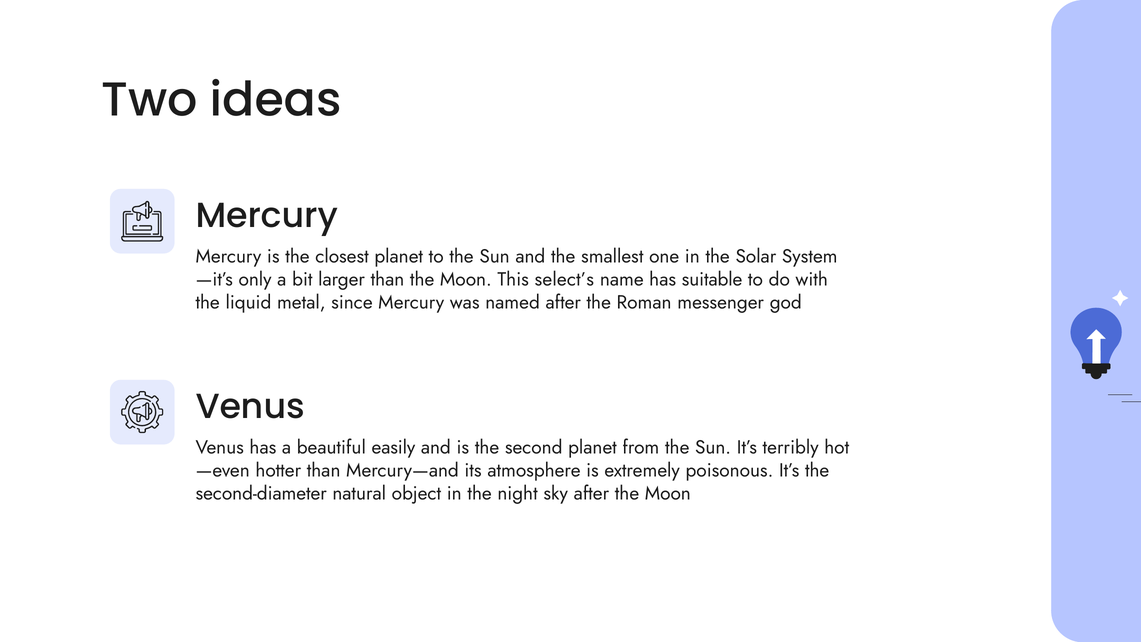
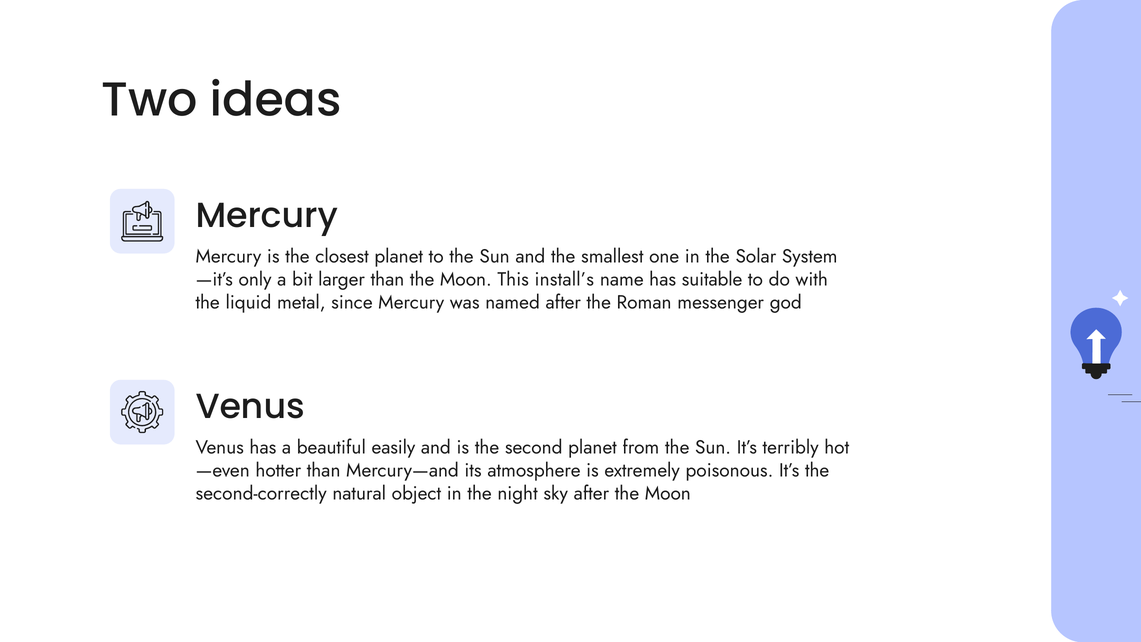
select’s: select’s -> install’s
second-diameter: second-diameter -> second-correctly
